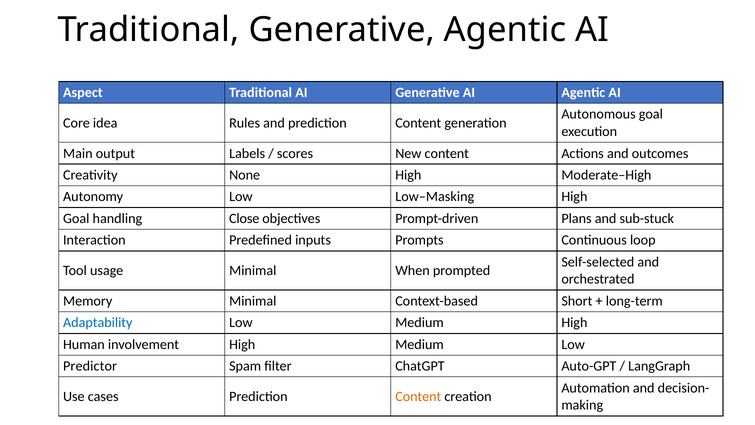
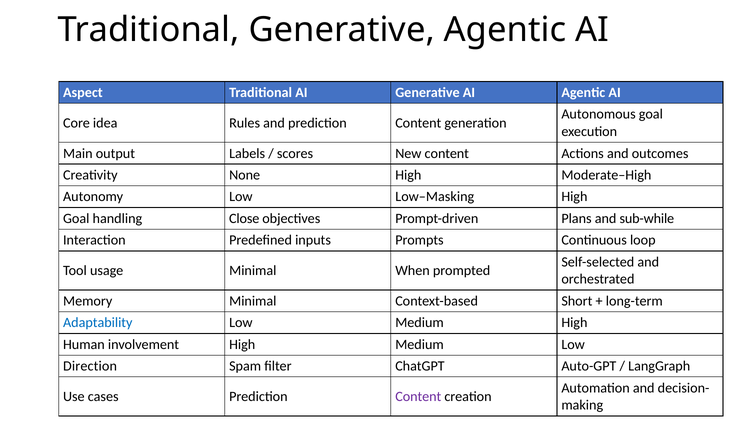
sub-stuck: sub-stuck -> sub-while
Predictor: Predictor -> Direction
Content at (418, 396) colour: orange -> purple
